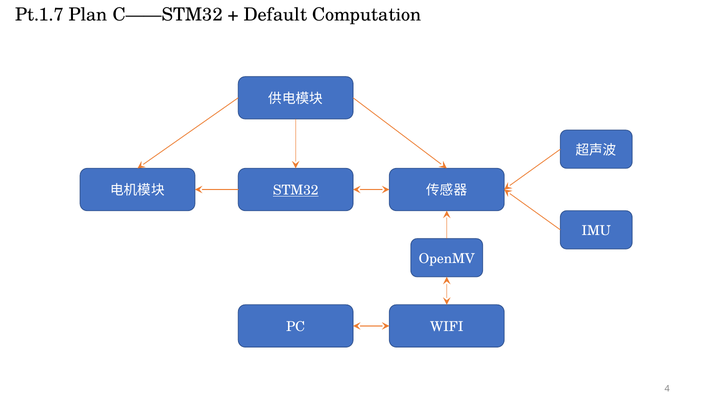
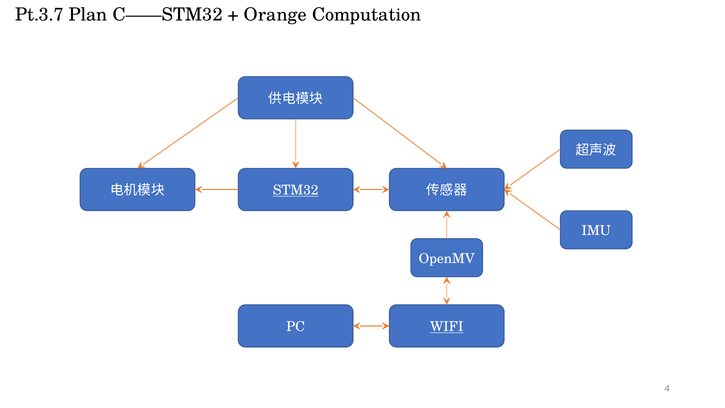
Pt.1.7: Pt.1.7 -> Pt.3.7
Default: Default -> Orange
WIFI underline: none -> present
